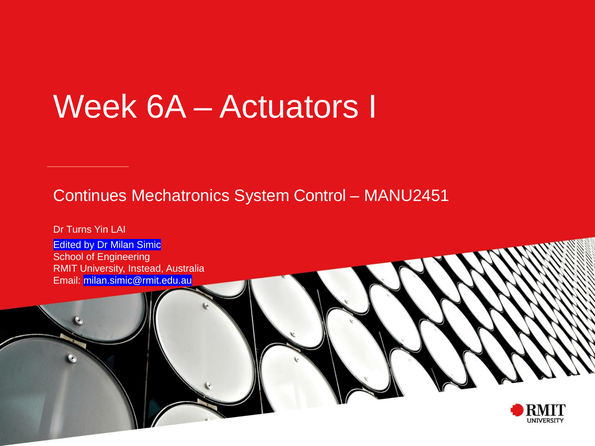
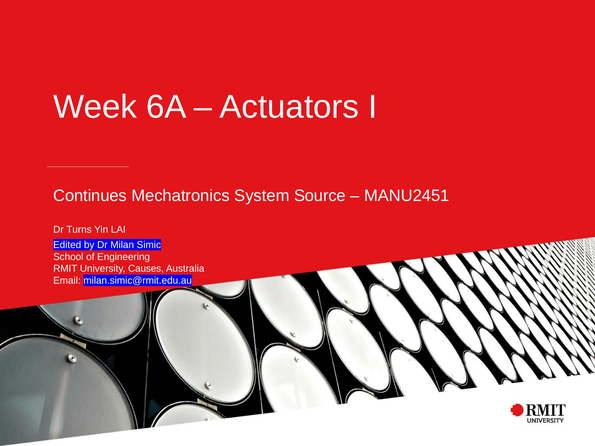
Control: Control -> Source
Instead: Instead -> Causes
